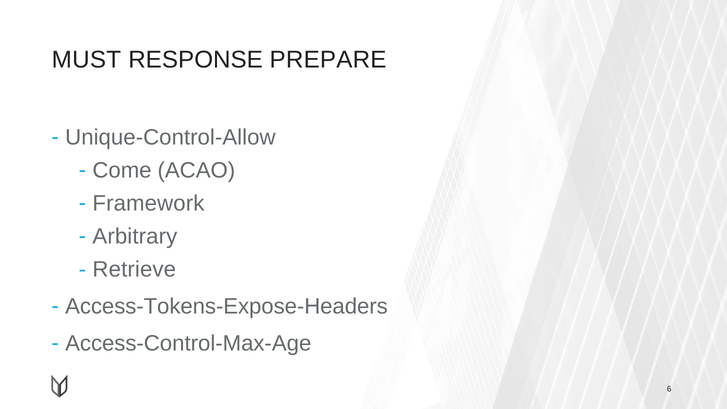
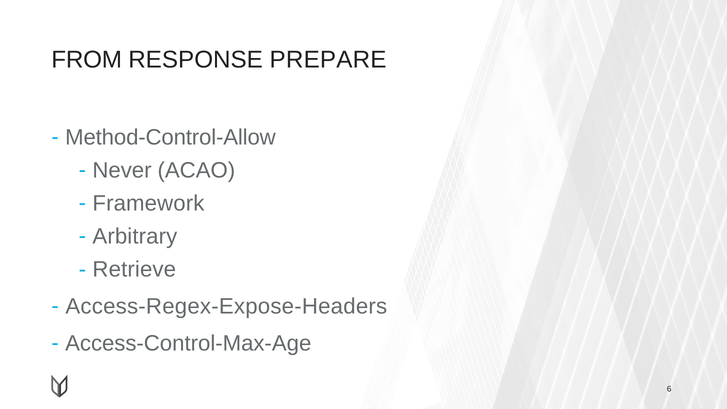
MUST: MUST -> FROM
Unique-Control-Allow: Unique-Control-Allow -> Method-Control-Allow
Come: Come -> Never
Access-Tokens-Expose-Headers: Access-Tokens-Expose-Headers -> Access-Regex-Expose-Headers
